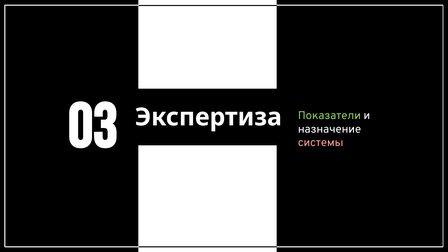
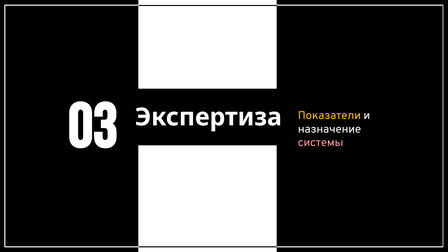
Показатели colour: light green -> yellow
